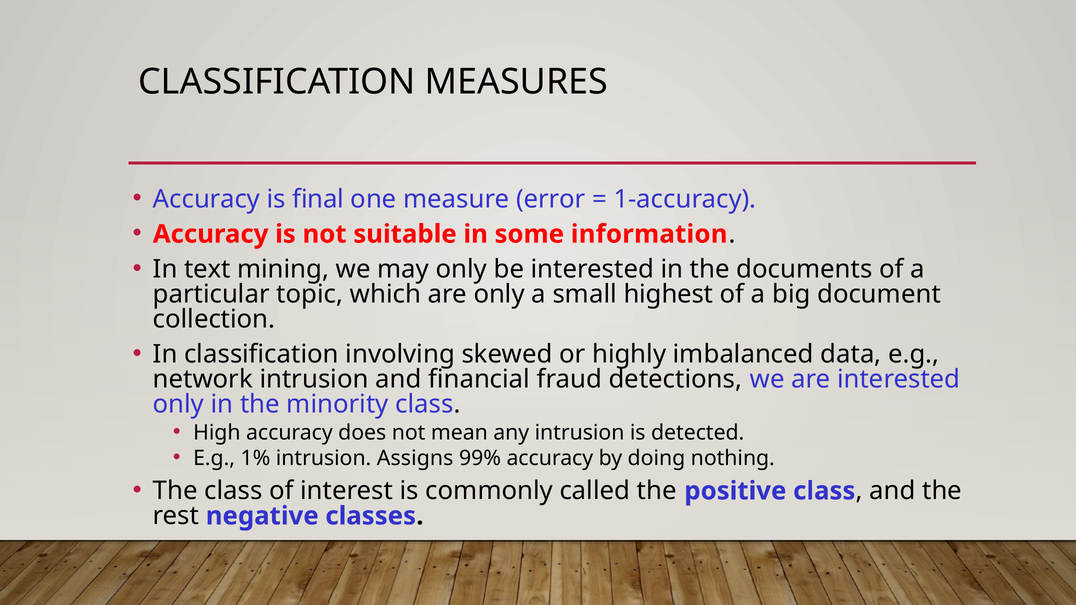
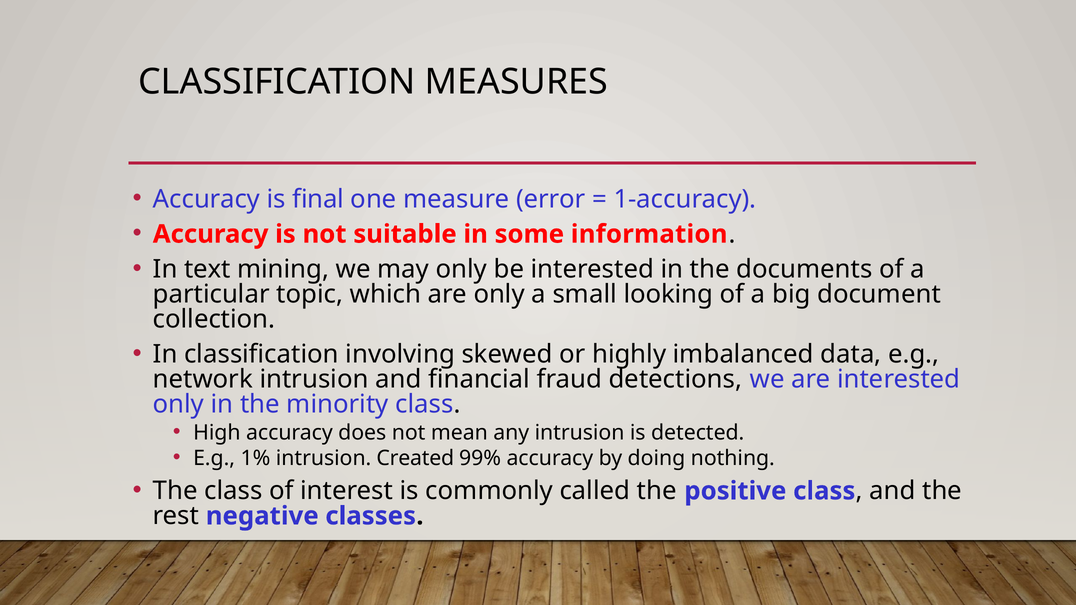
highest: highest -> looking
Assigns: Assigns -> Created
